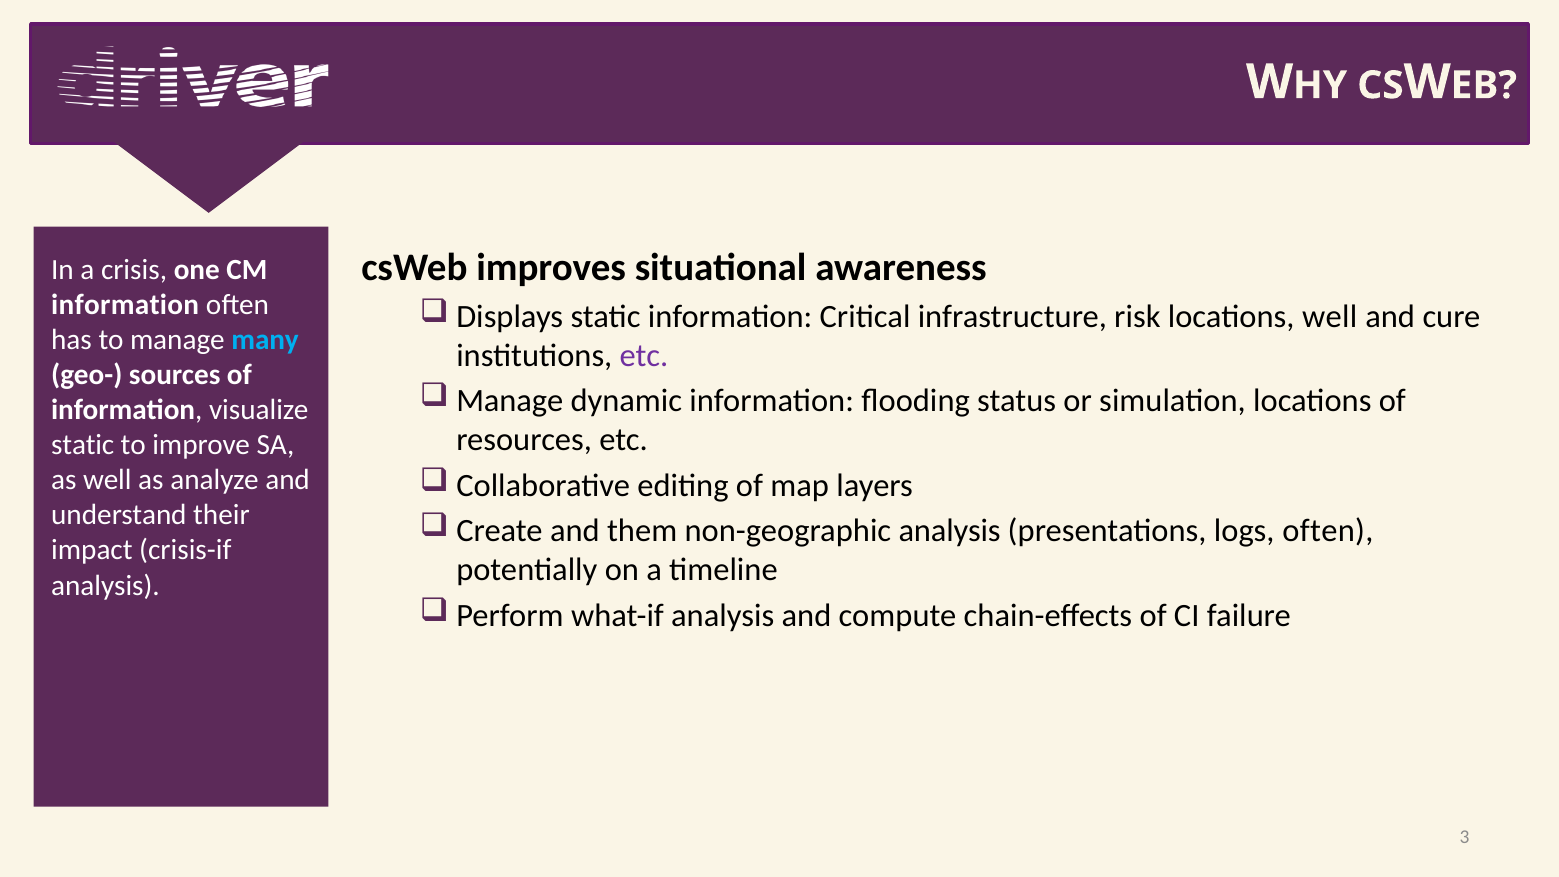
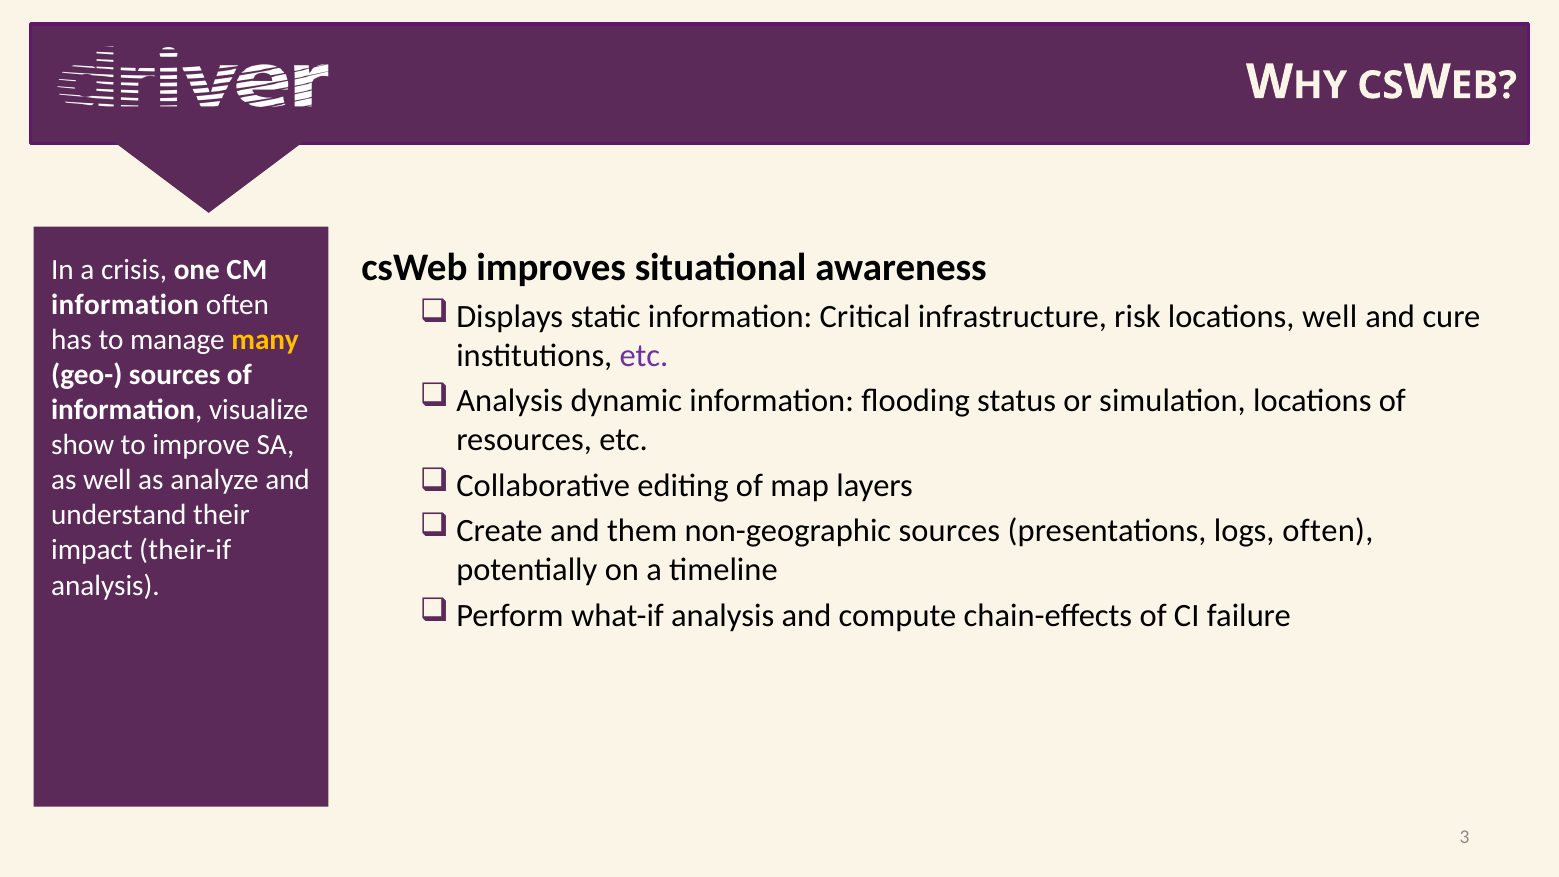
many colour: light blue -> yellow
Manage at (510, 401): Manage -> Analysis
static at (83, 445): static -> show
non-geographic analysis: analysis -> sources
crisis-if: crisis-if -> their-if
